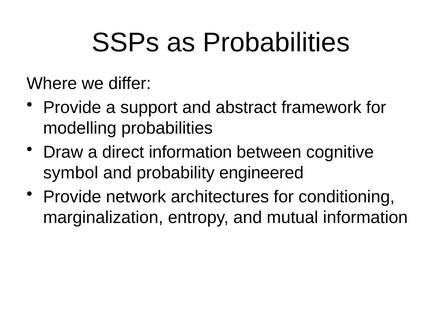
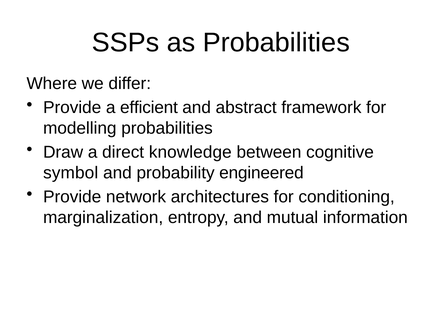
support: support -> efficient
direct information: information -> knowledge
